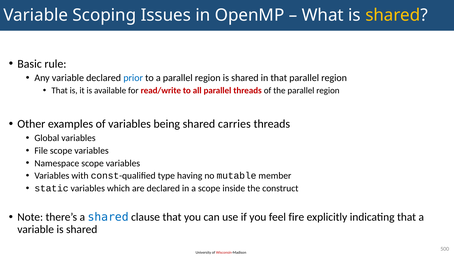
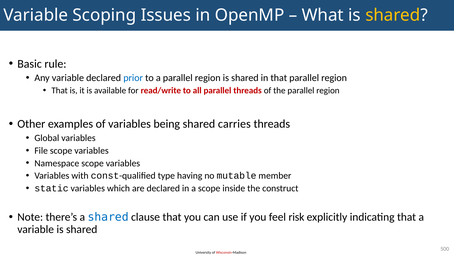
fire: fire -> risk
